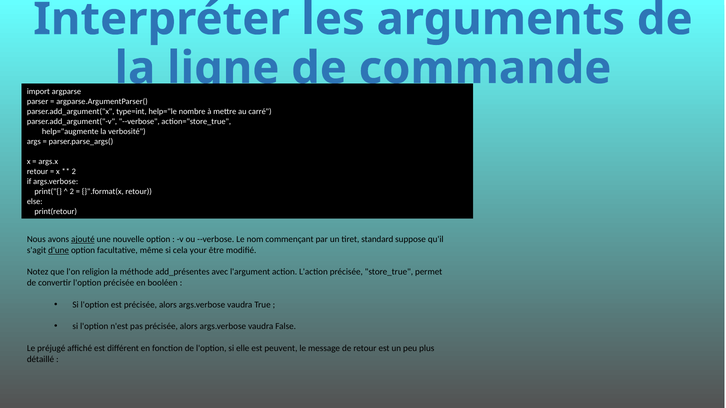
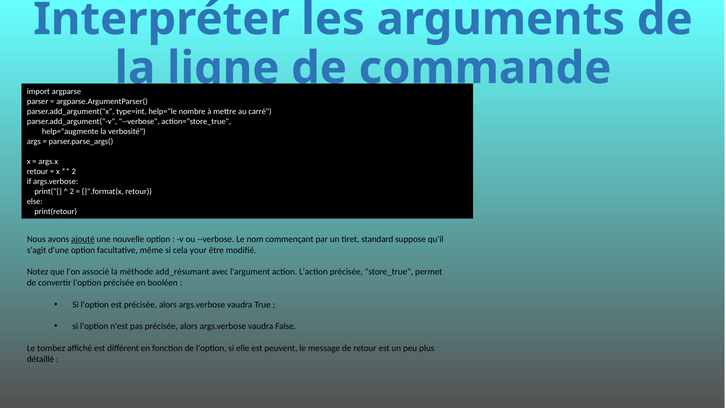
d'une underline: present -> none
religion: religion -> associé
add_présentes: add_présentes -> add_résumant
préjugé: préjugé -> tombez
